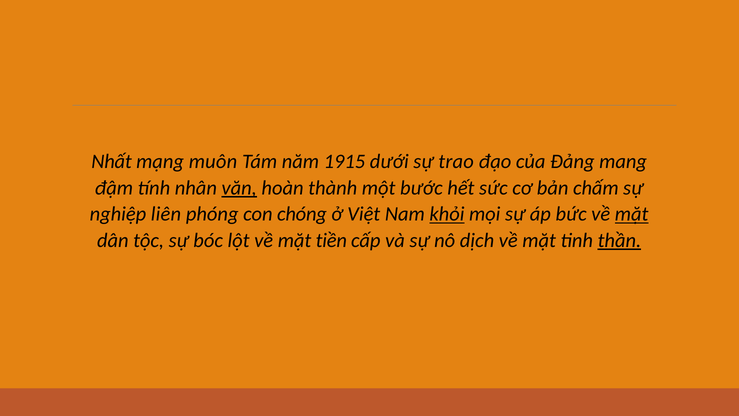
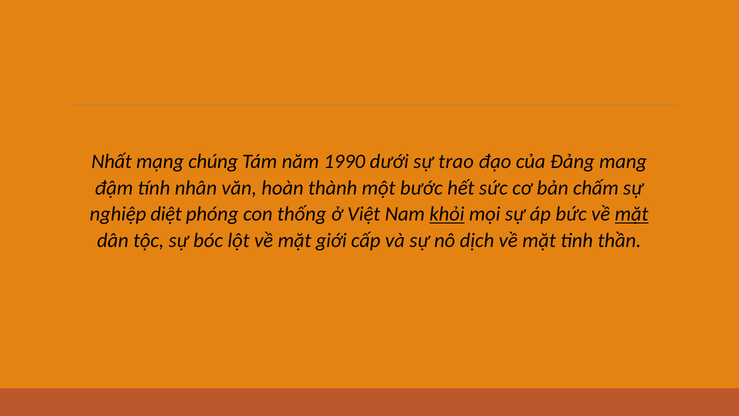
muôn: muôn -> chúng
1915: 1915 -> 1990
văn underline: present -> none
liên: liên -> diệt
chóng: chóng -> thống
tiền: tiền -> giới
thần underline: present -> none
